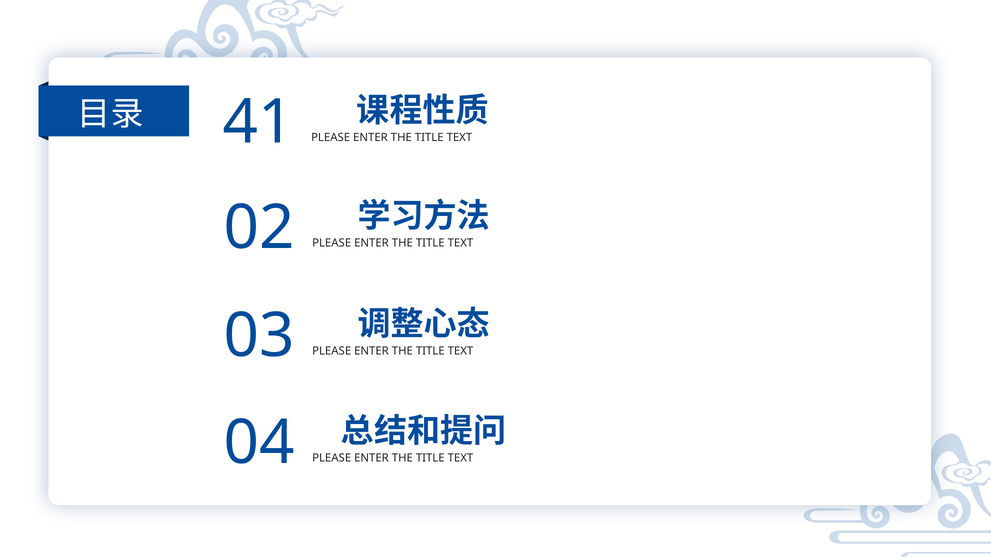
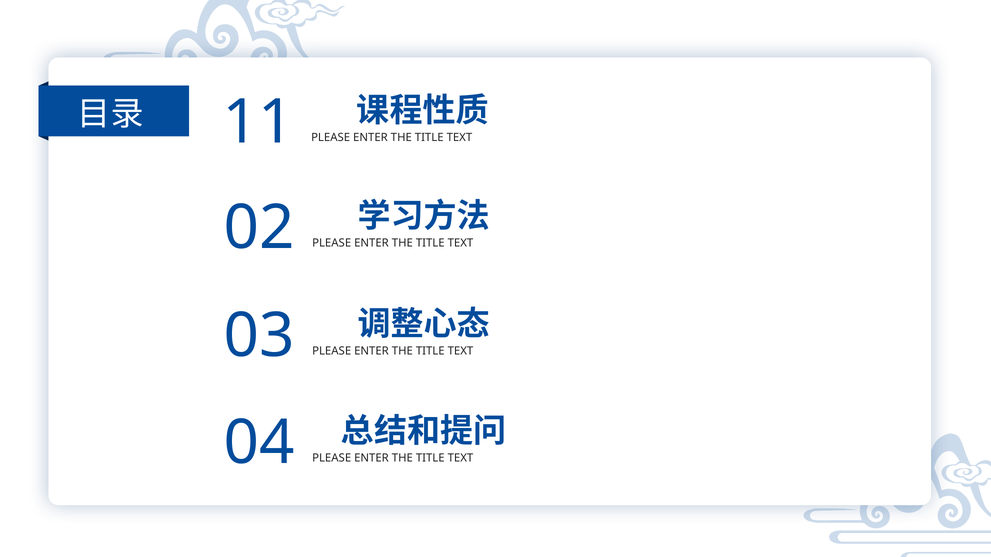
41: 41 -> 11
